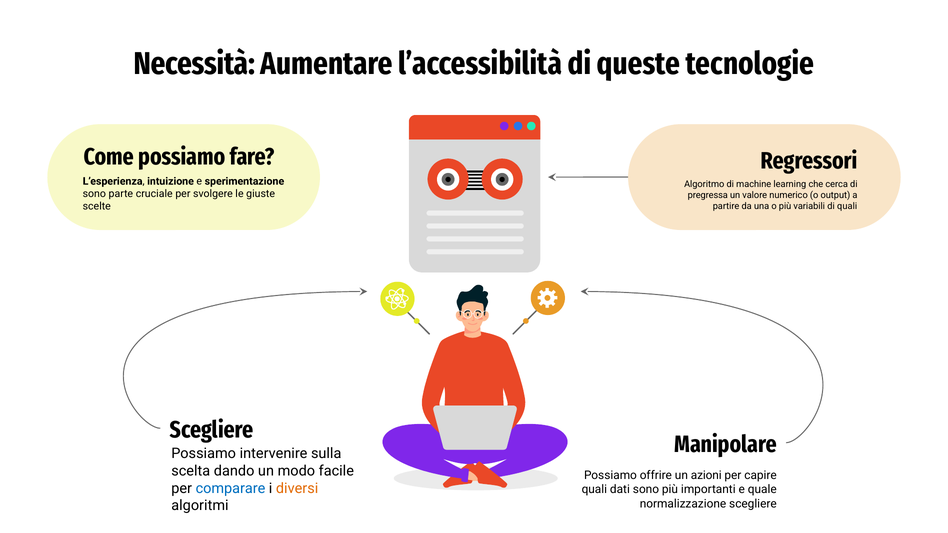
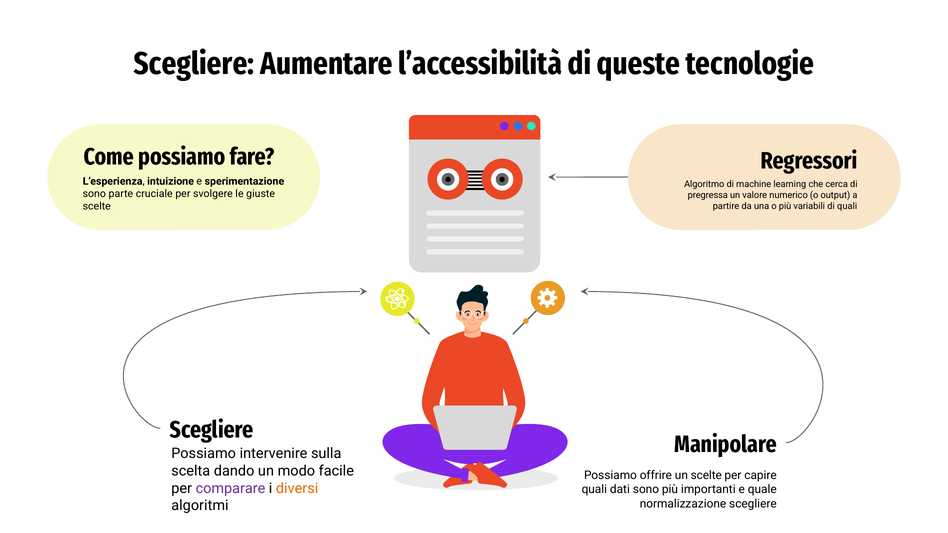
Necessità at (194, 64): Necessità -> Scegliere
un azioni: azioni -> scelte
comparare colour: blue -> purple
